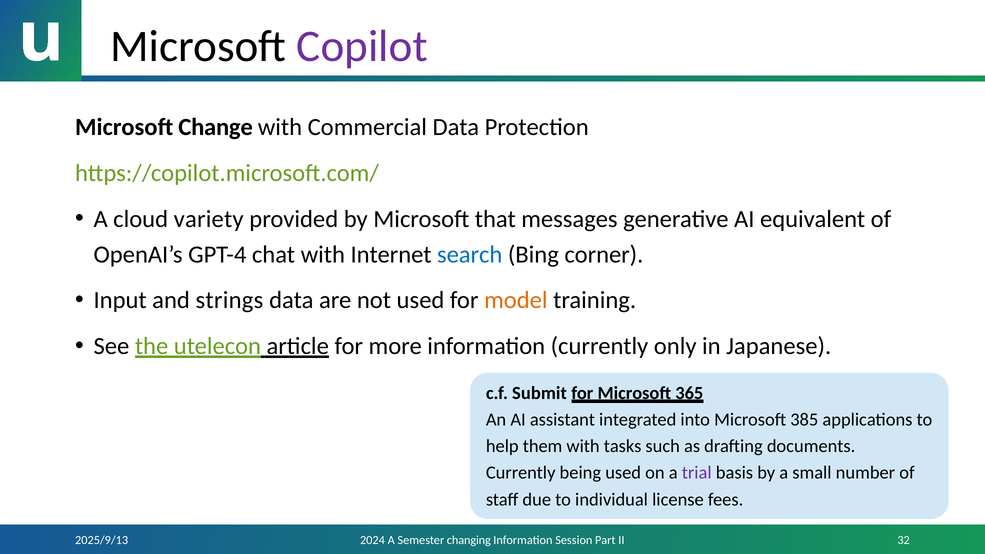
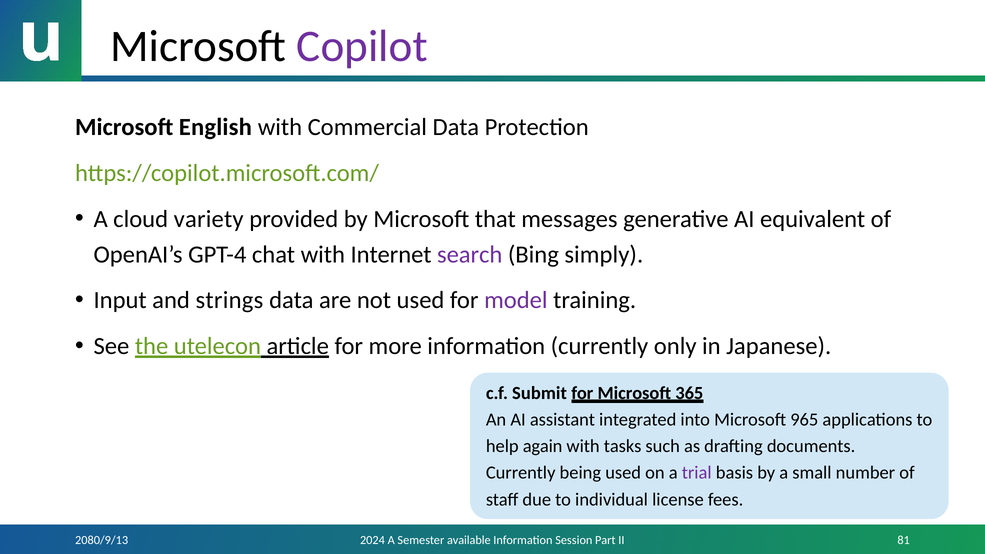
Change: Change -> English
search colour: blue -> purple
corner: corner -> simply
model colour: orange -> purple
385: 385 -> 965
them: them -> again
2025/9/13: 2025/9/13 -> 2080/9/13
changing: changing -> available
32: 32 -> 81
